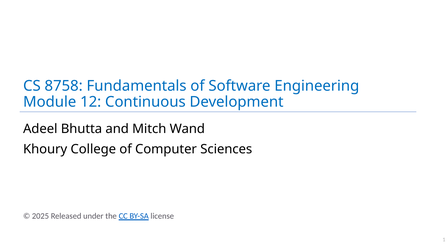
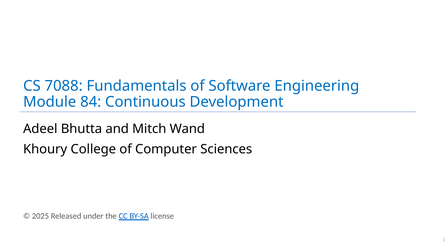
8758: 8758 -> 7088
12: 12 -> 84
